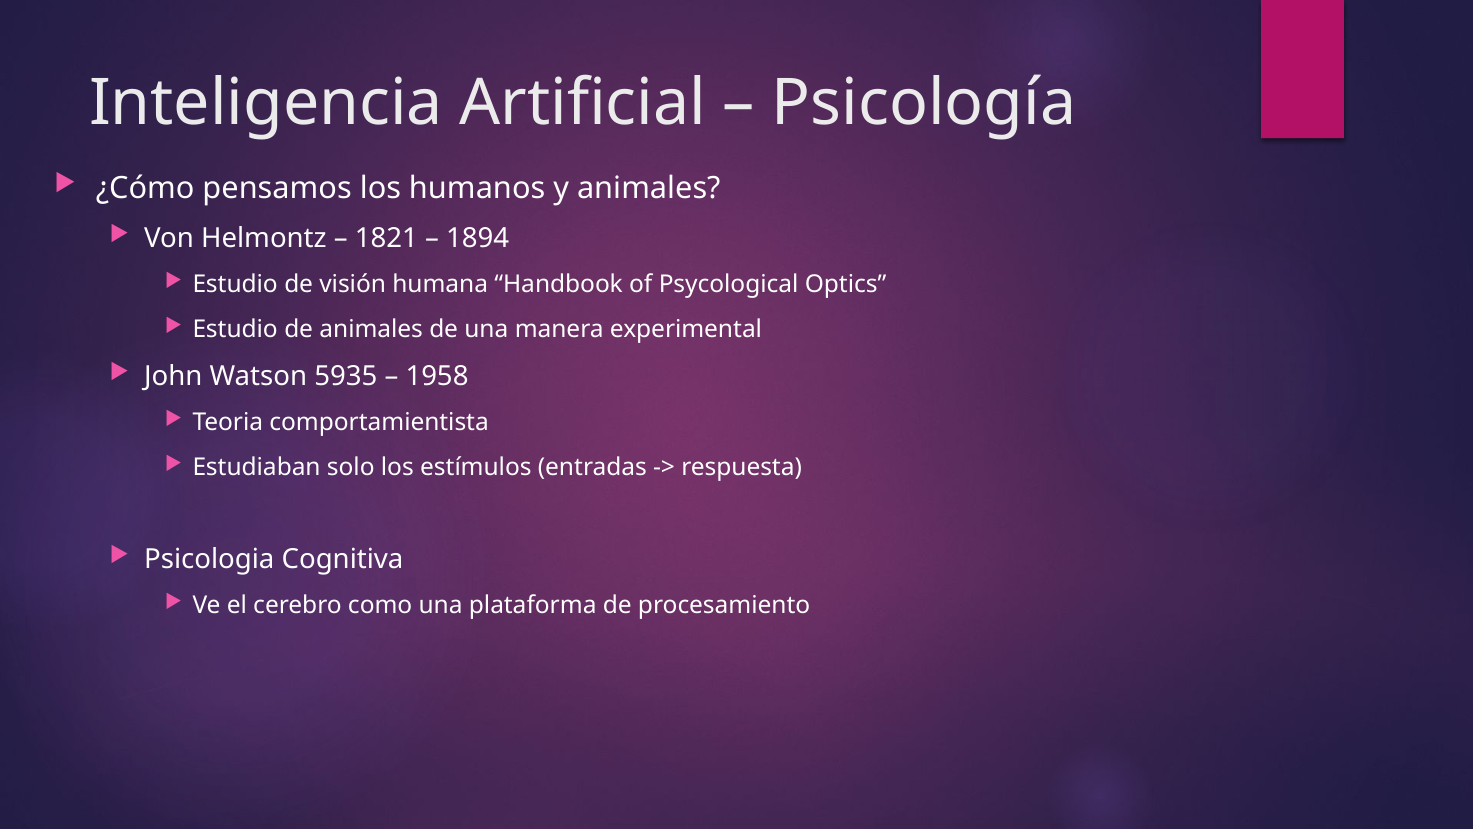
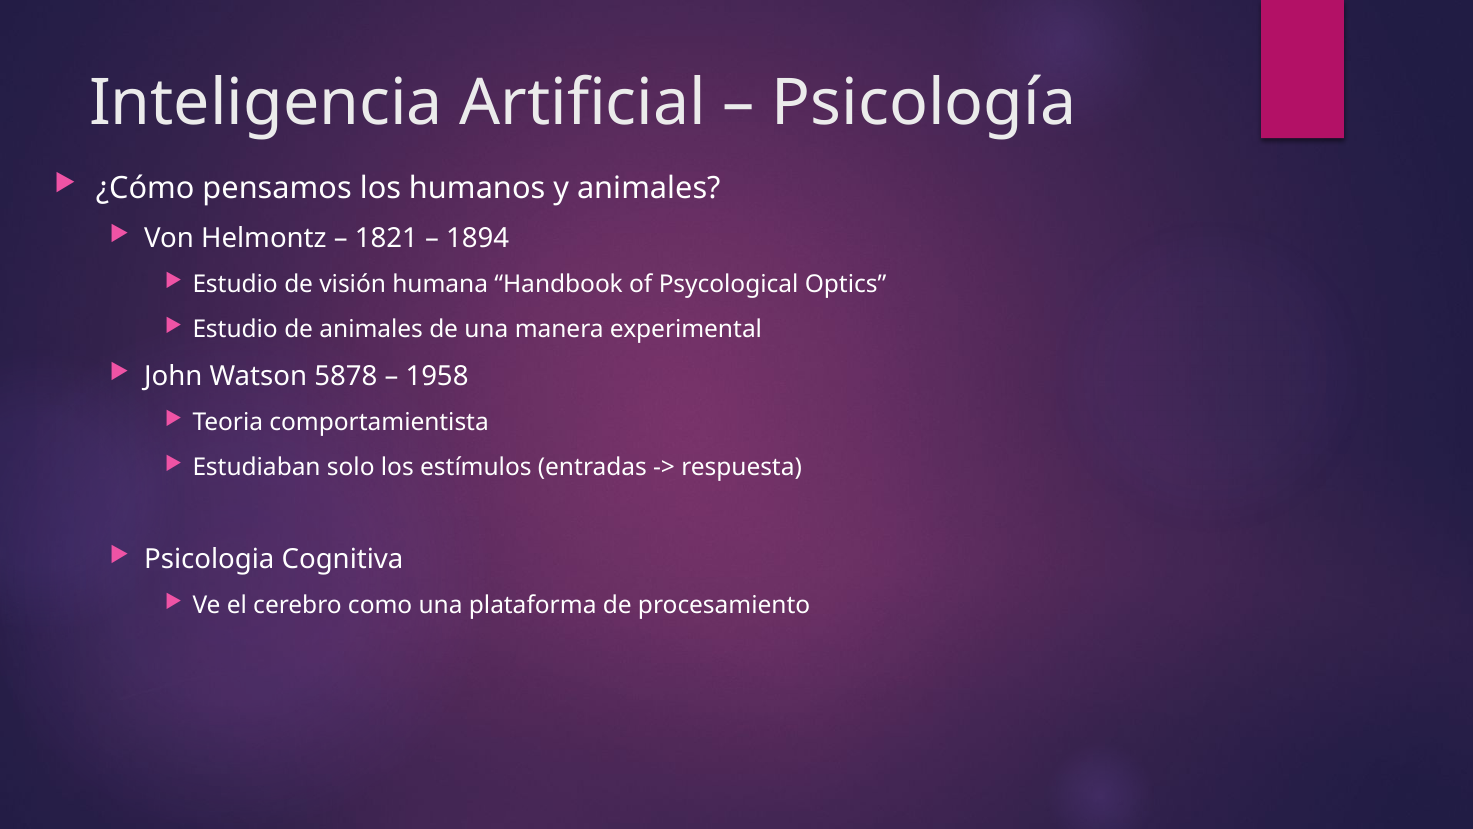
5935: 5935 -> 5878
